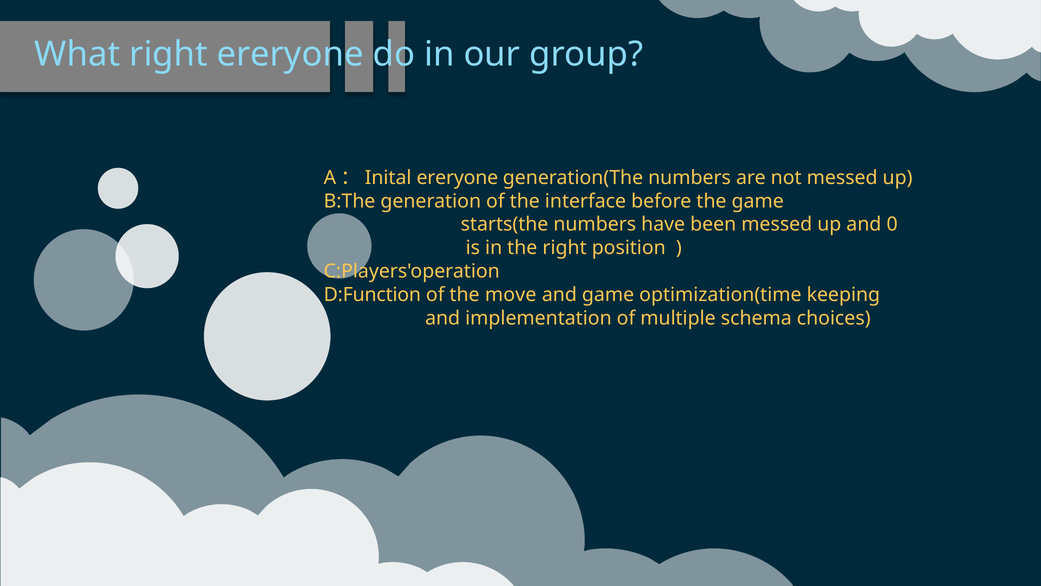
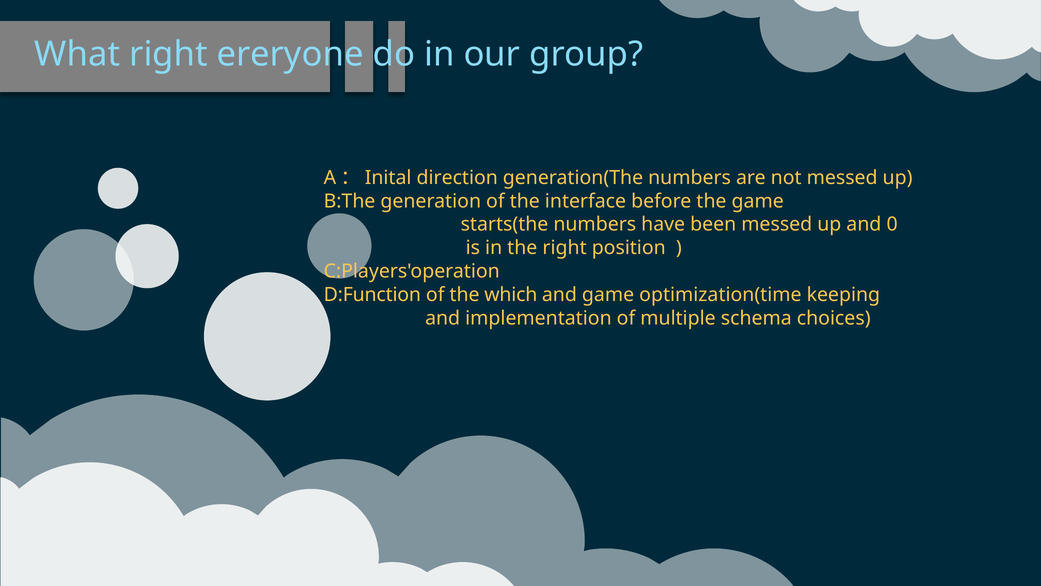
A：Inital ereryone: ereryone -> direction
move: move -> which
